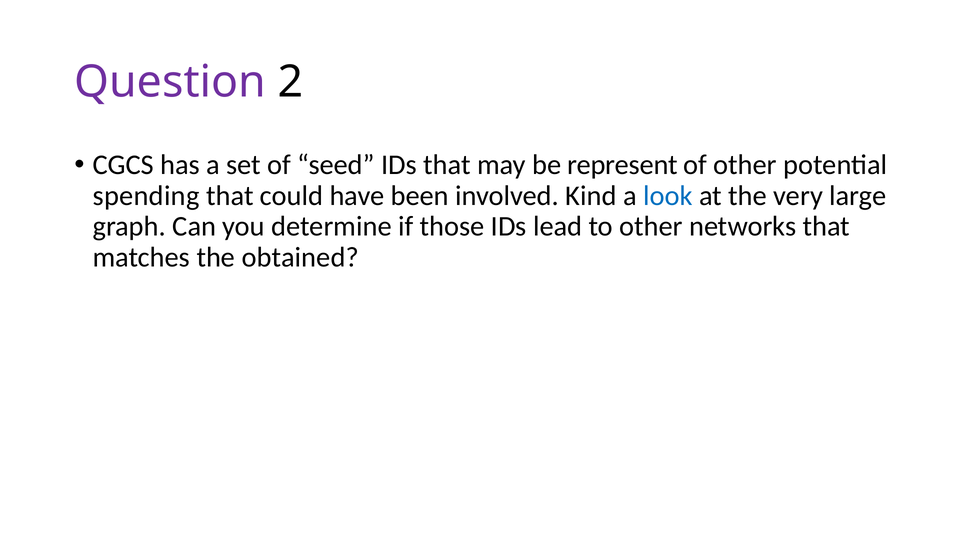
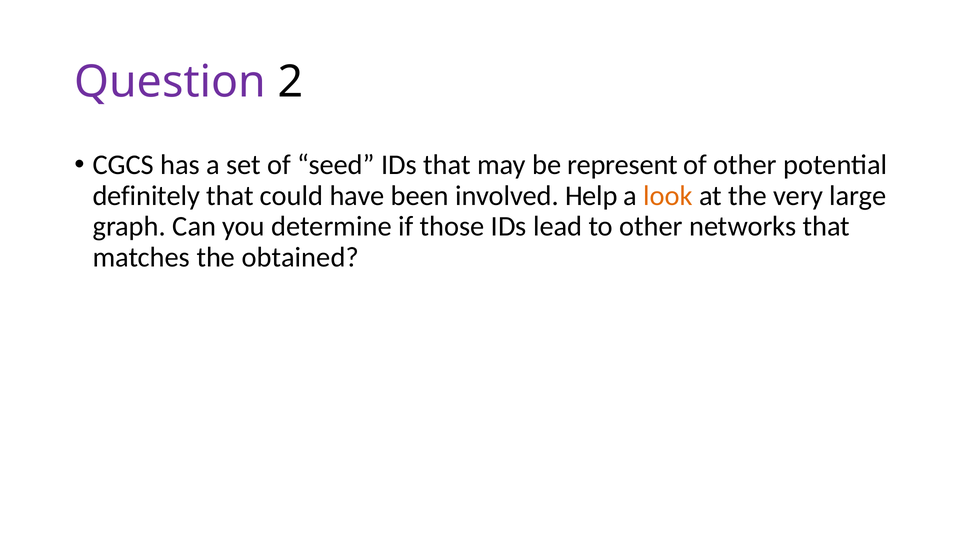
spending: spending -> definitely
Kind: Kind -> Help
look colour: blue -> orange
